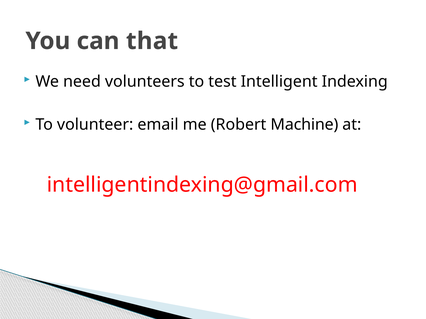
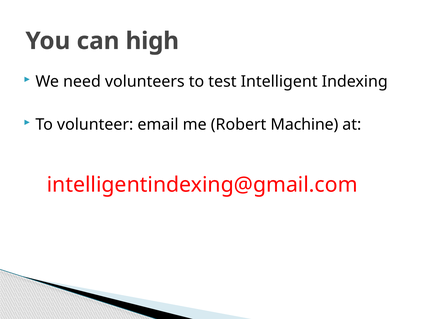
that: that -> high
